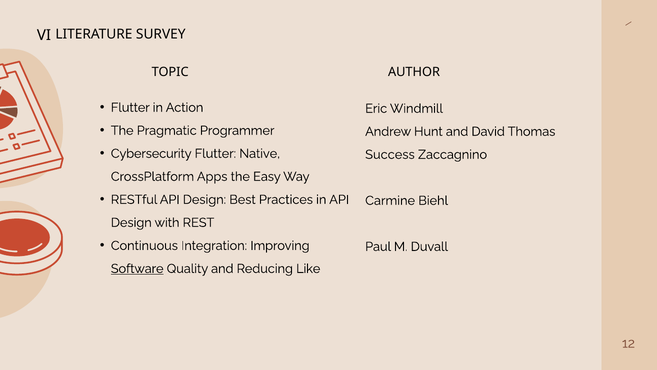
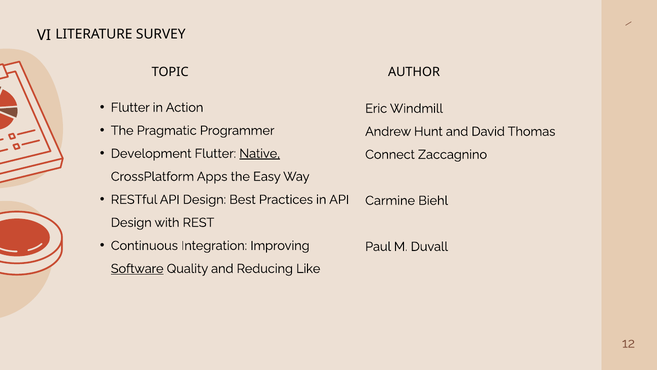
Cybersecurity: Cybersecurity -> Development
Native underline: none -> present
Success: Success -> Connect
